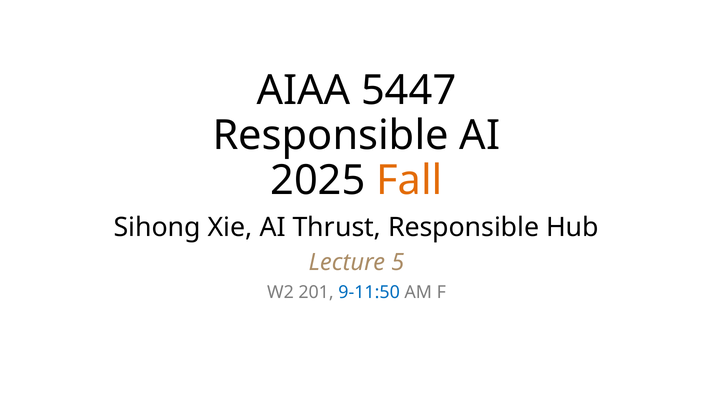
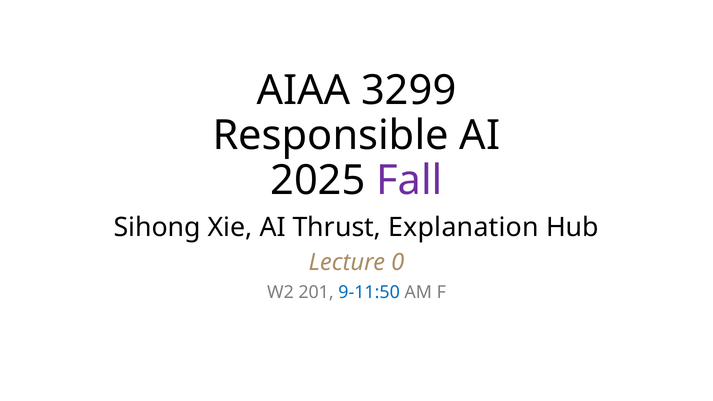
5447: 5447 -> 3299
Fall colour: orange -> purple
Thrust Responsible: Responsible -> Explanation
5: 5 -> 0
